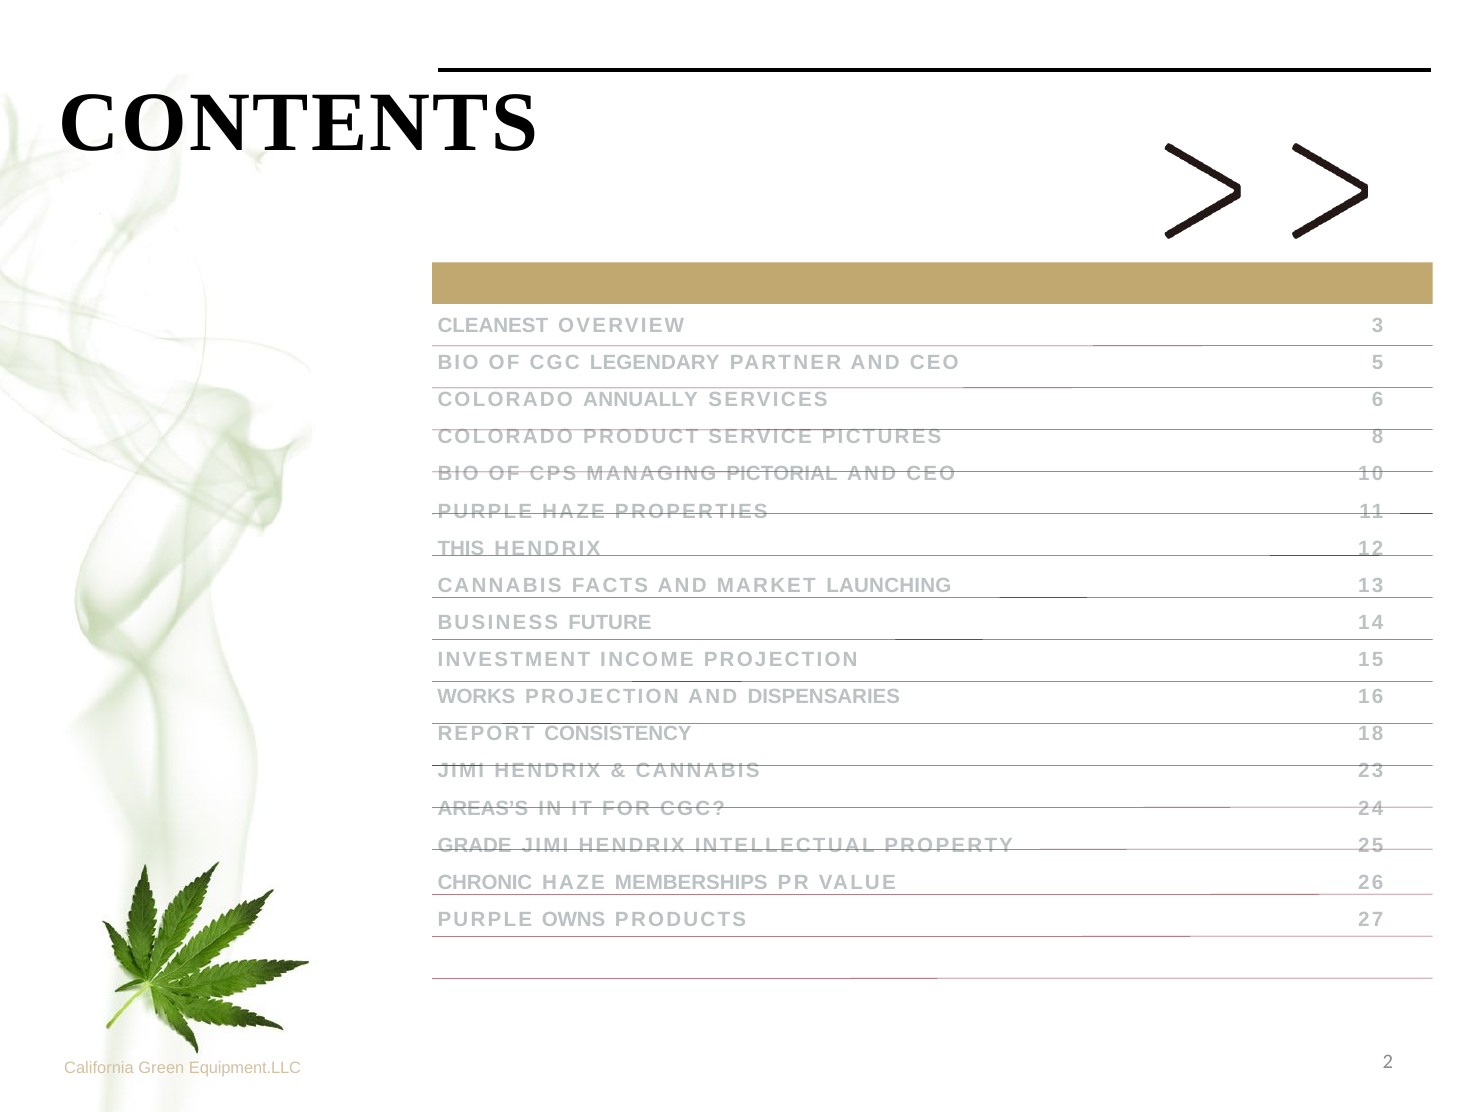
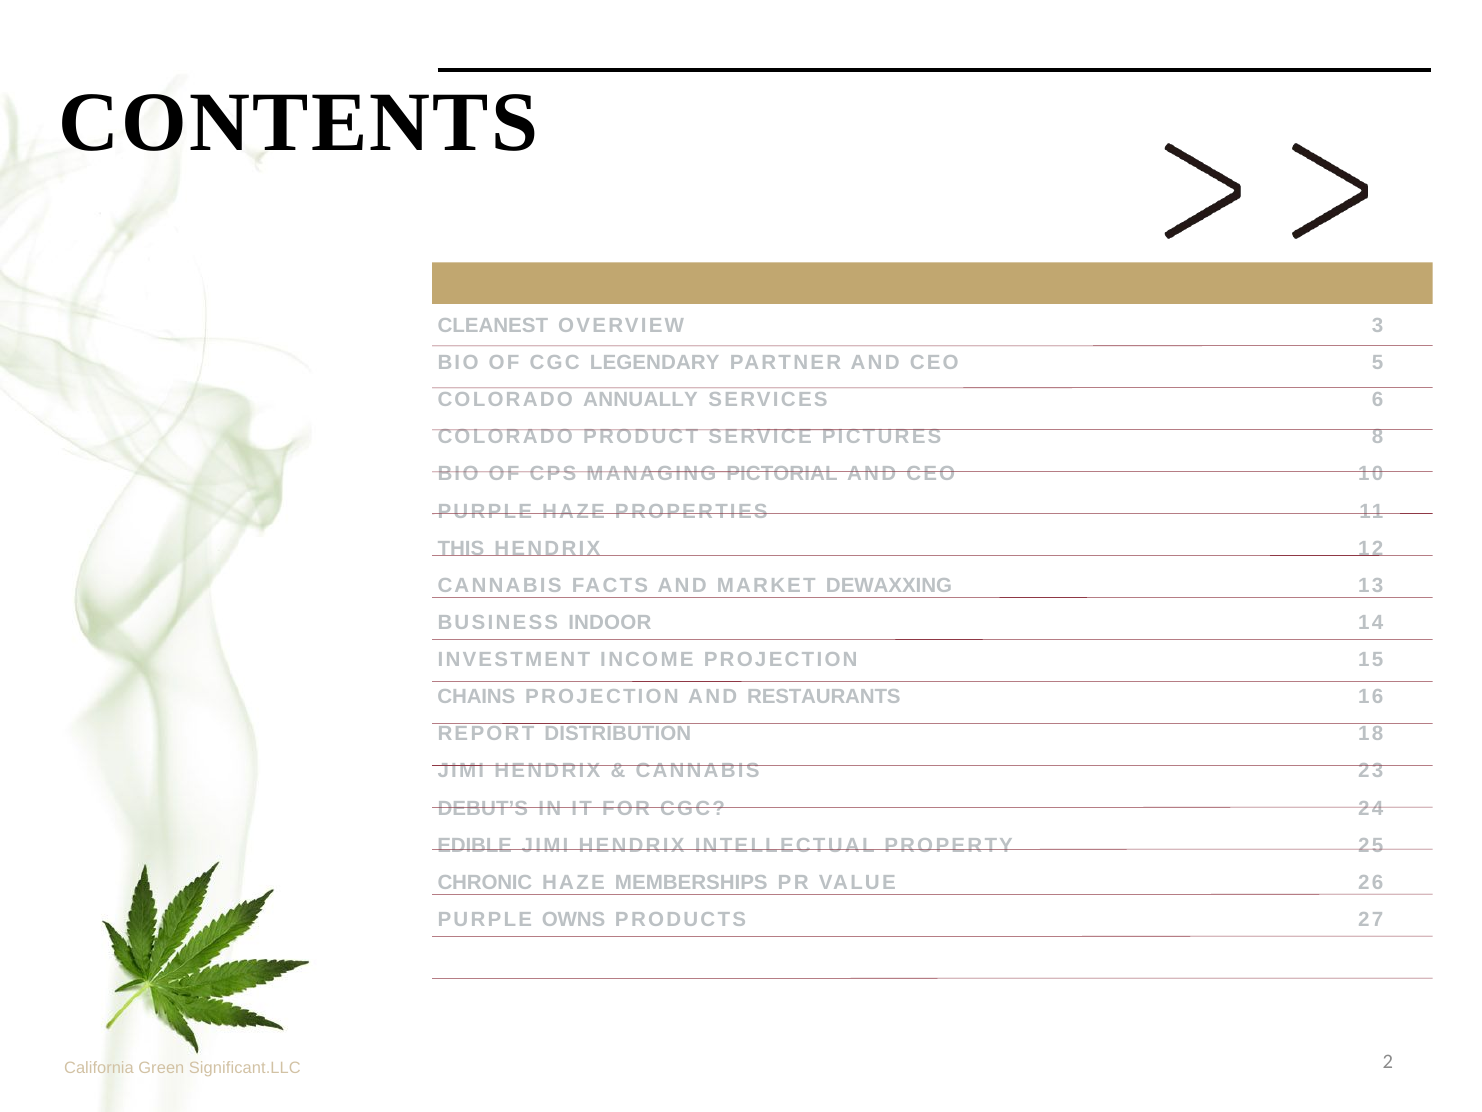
LAUNCHING: LAUNCHING -> DEWAXXING
FUTURE: FUTURE -> INDOOR
WORKS: WORKS -> CHAINS
DISPENSARIES: DISPENSARIES -> RESTAURANTS
CONSISTENCY: CONSISTENCY -> DISTRIBUTION
AREAS’S: AREAS’S -> DEBUT’S
GRADE: GRADE -> EDIBLE
Equipment.LLC: Equipment.LLC -> Significant.LLC
